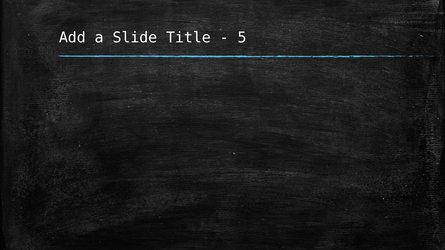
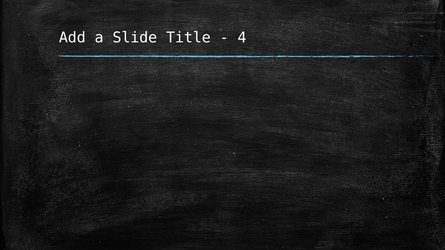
5: 5 -> 4
